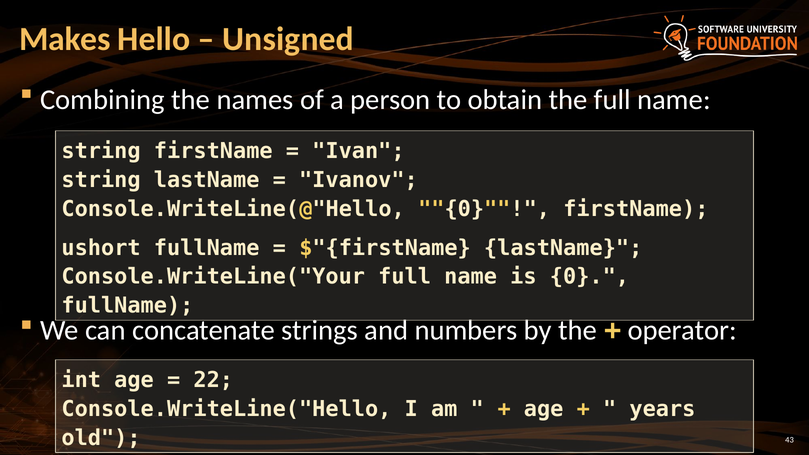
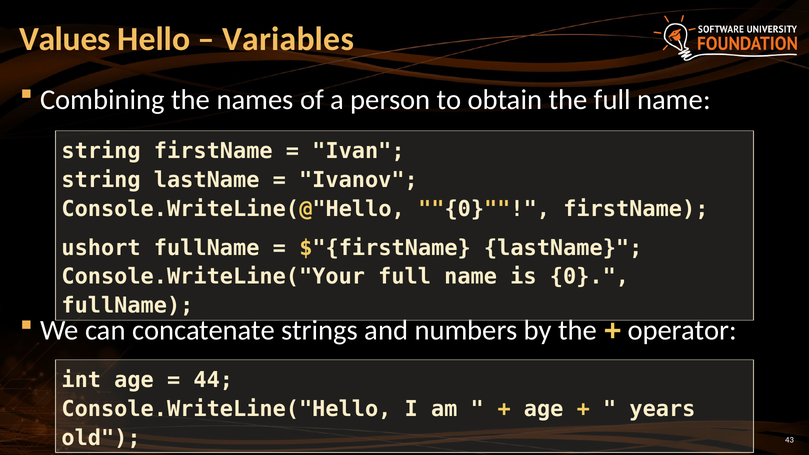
Makes: Makes -> Values
Unsigned: Unsigned -> Variables
22: 22 -> 44
